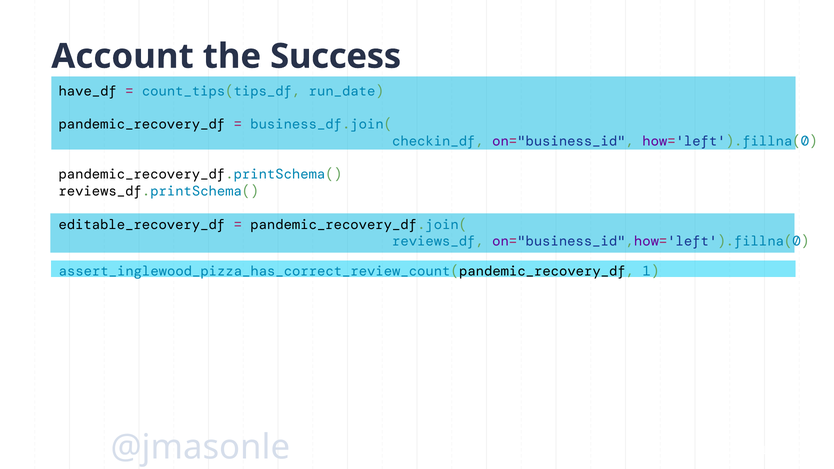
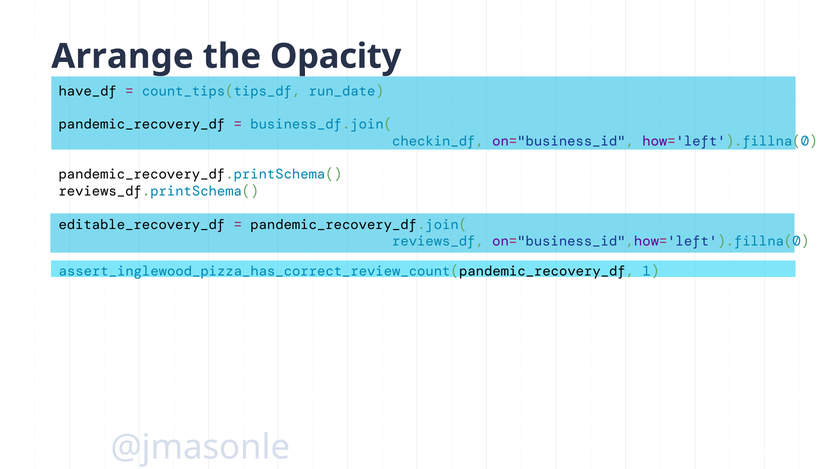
Account: Account -> Arrange
Success: Success -> Opacity
